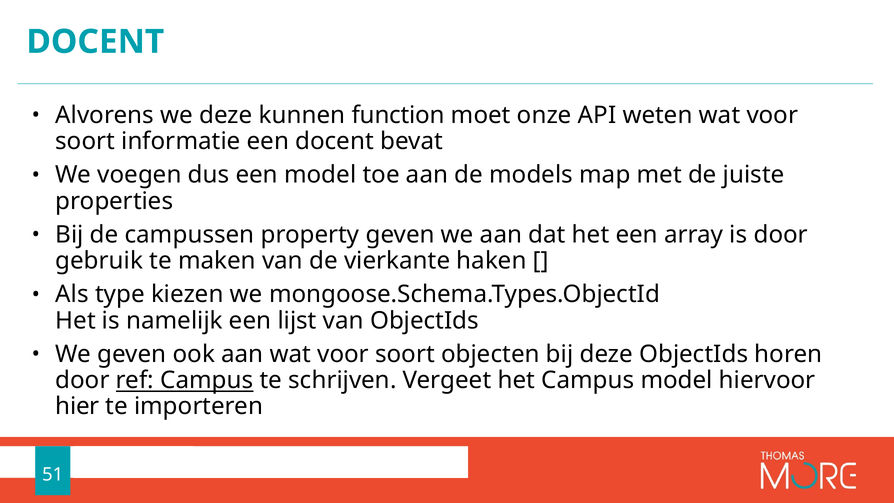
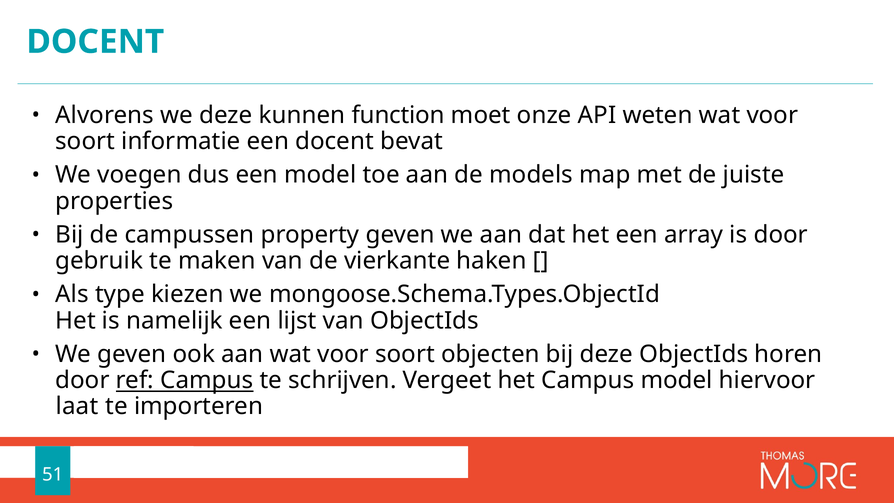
hier: hier -> laat
